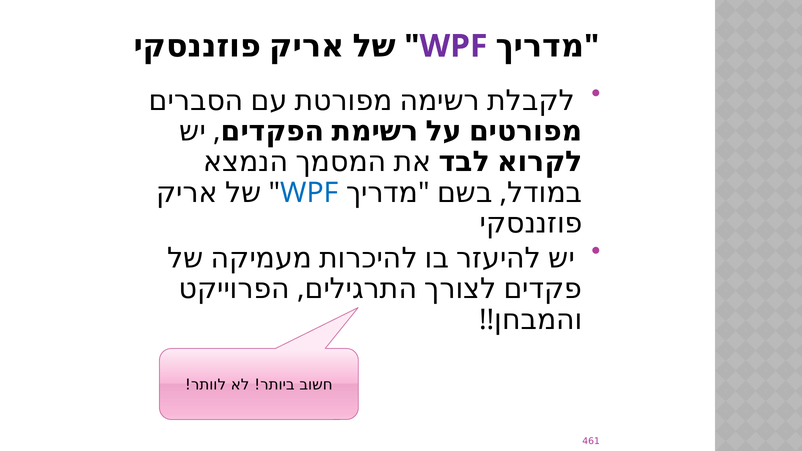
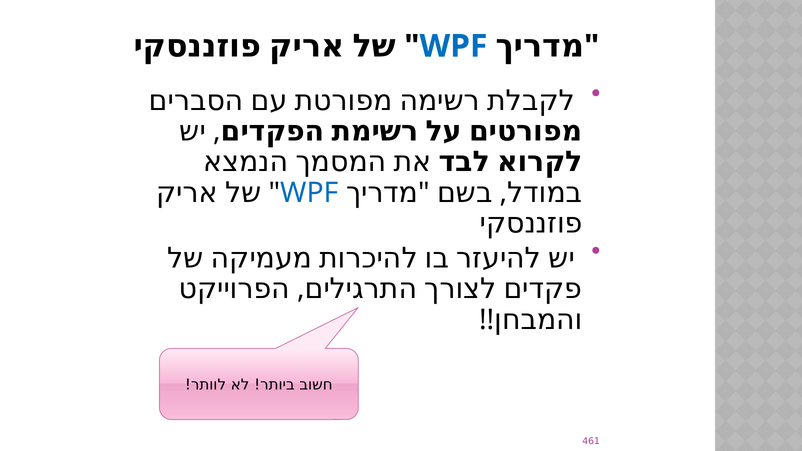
WPF at (453, 46) colour: purple -> blue
